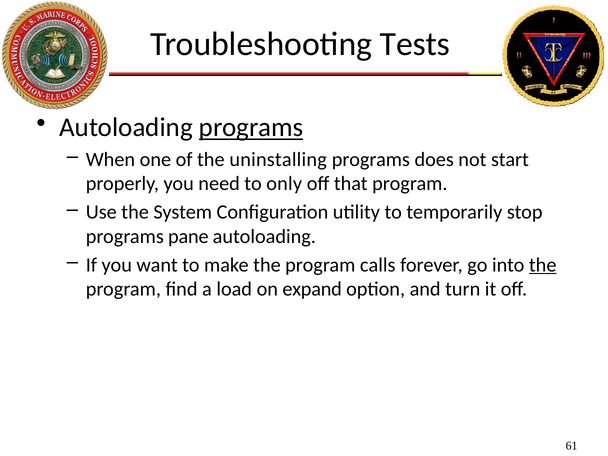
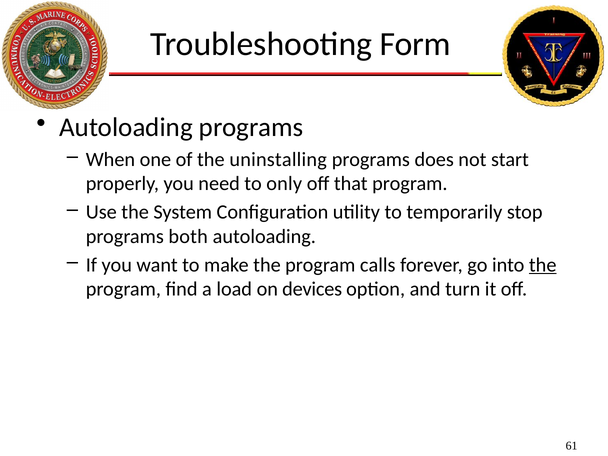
Tests: Tests -> Form
programs at (251, 127) underline: present -> none
pane: pane -> both
expand: expand -> devices
